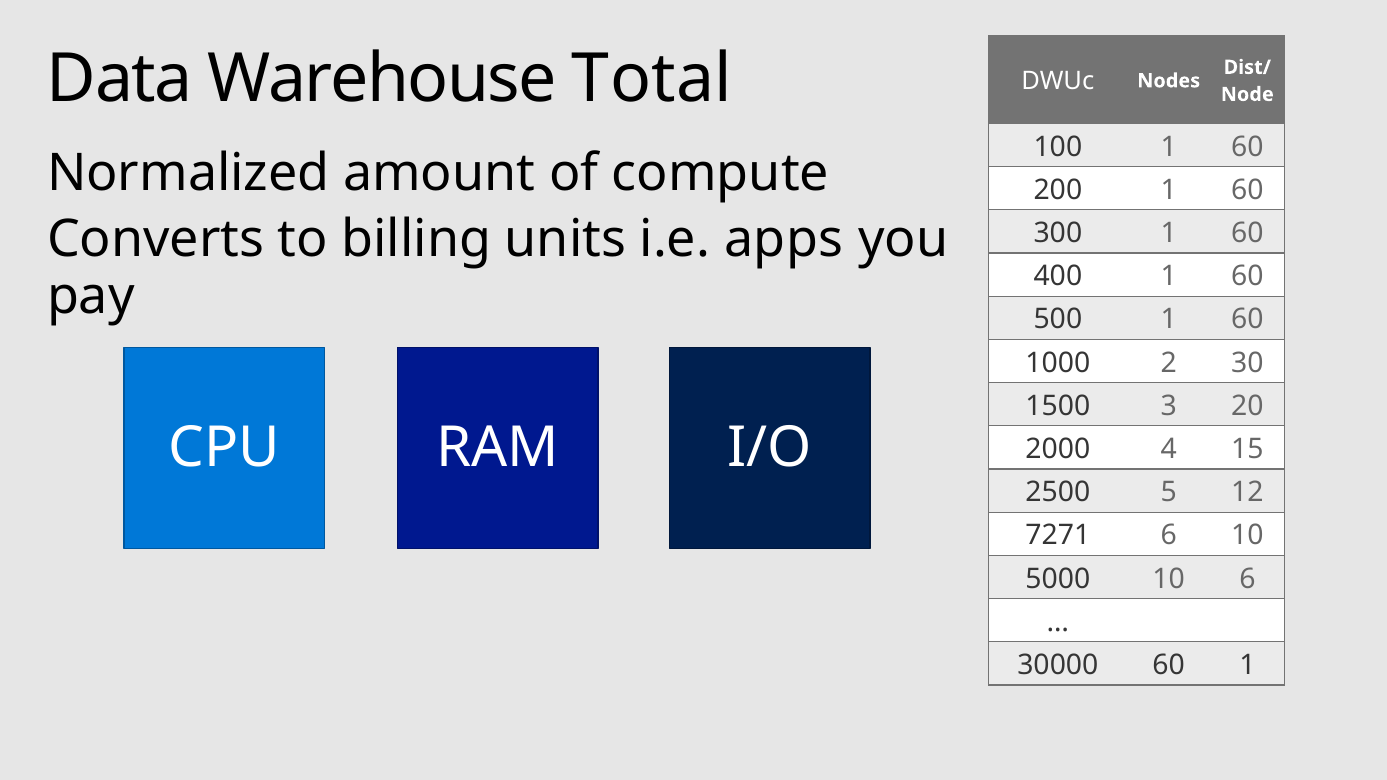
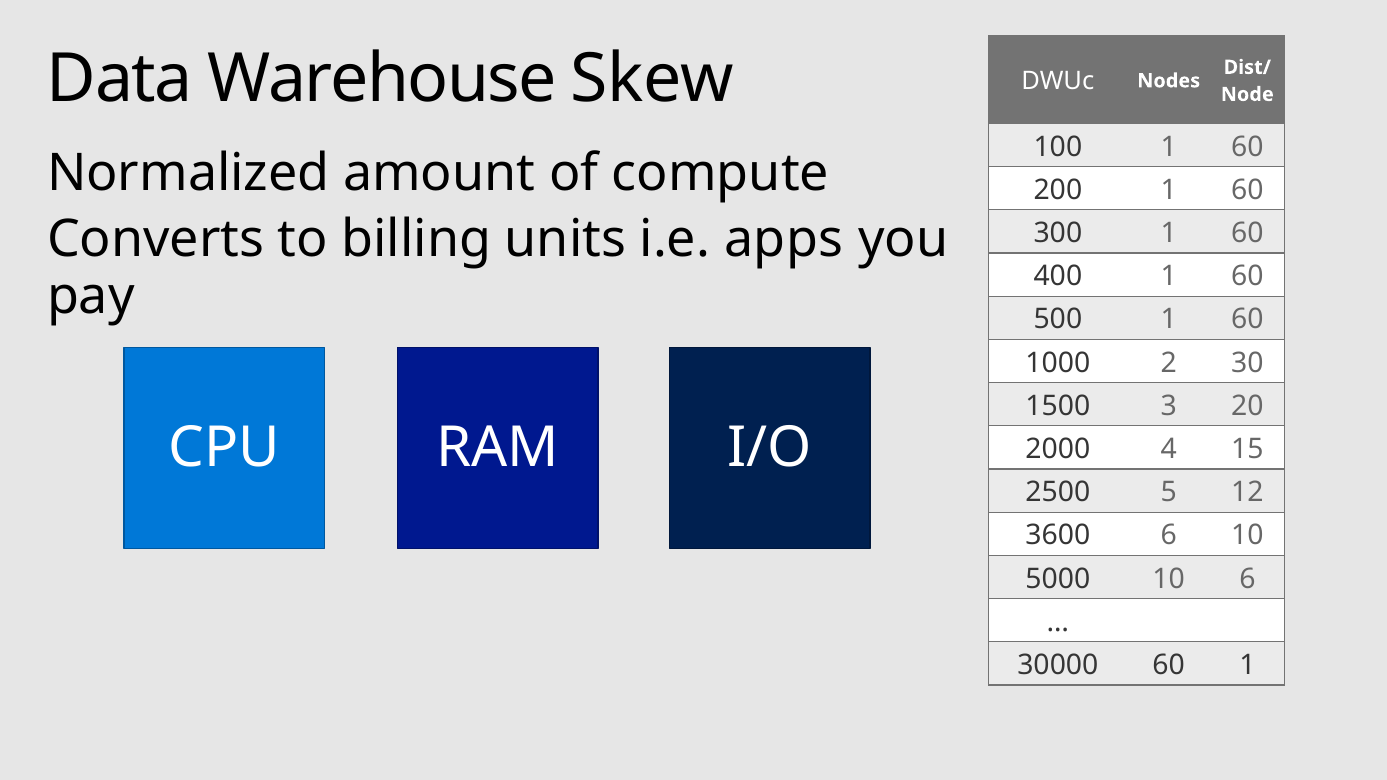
Total: Total -> Skew
7271: 7271 -> 3600
